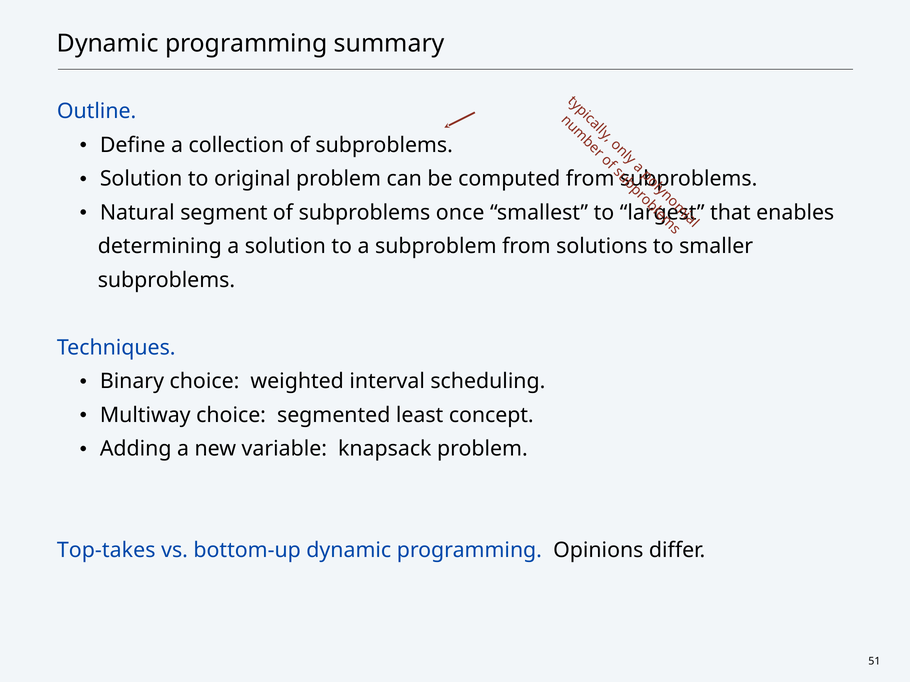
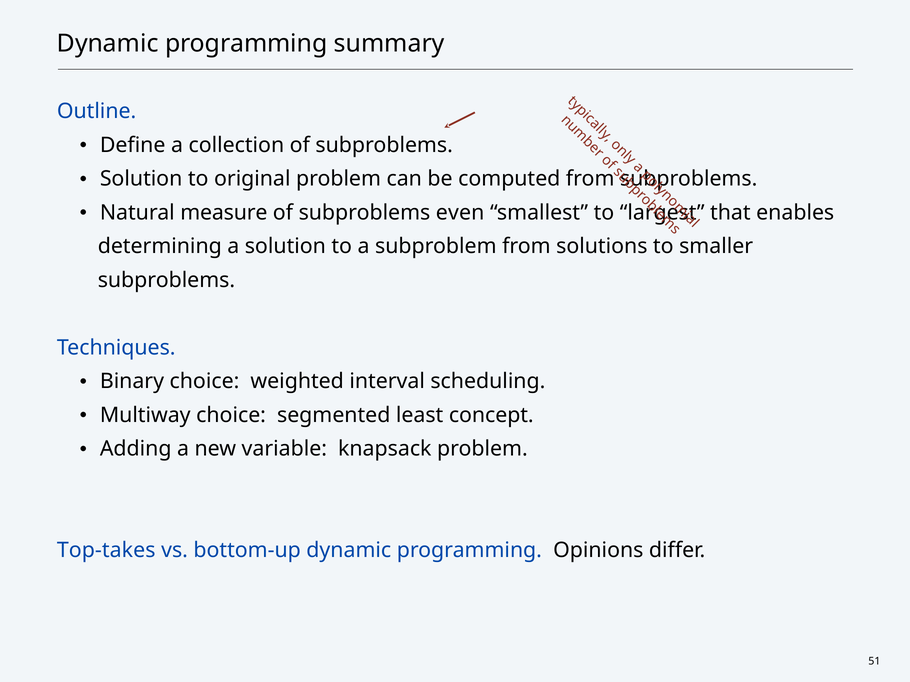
segment: segment -> measure
once: once -> even
